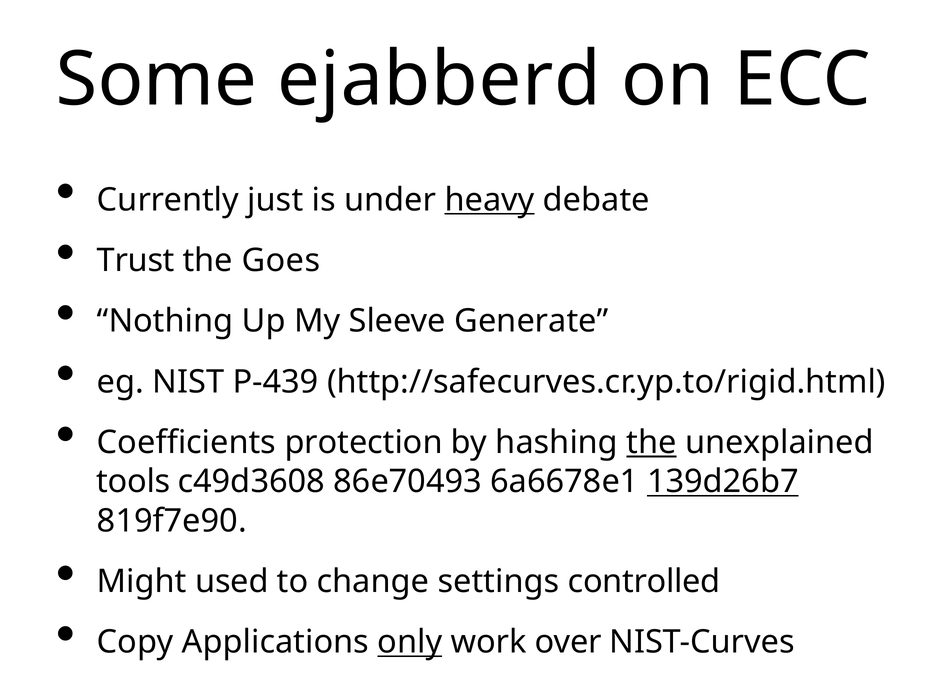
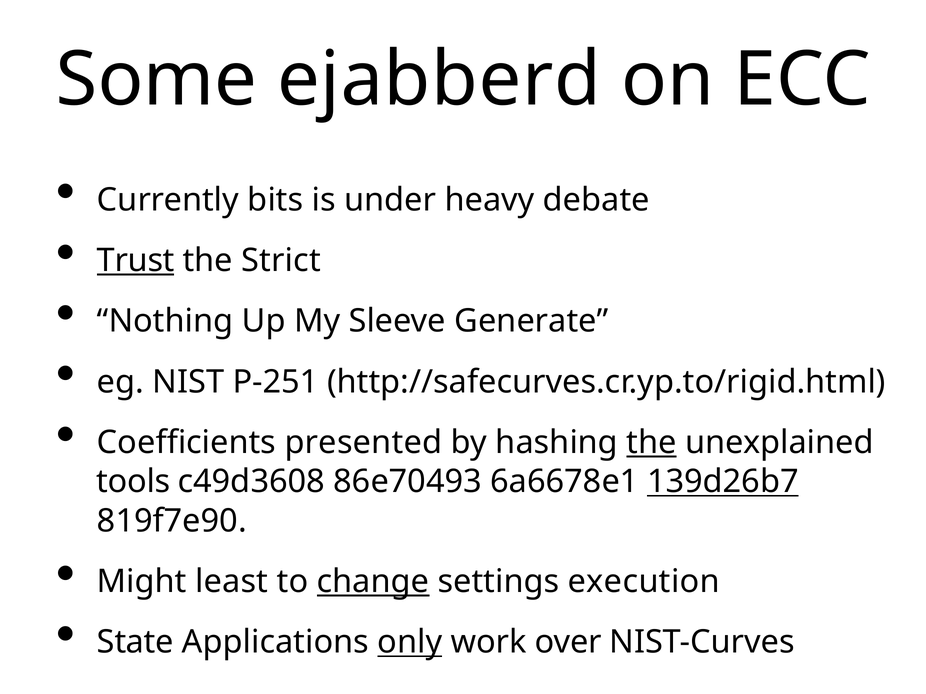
just: just -> bits
heavy underline: present -> none
Trust underline: none -> present
Goes: Goes -> Strict
P-439: P-439 -> P-251
protection: protection -> presented
used: used -> least
change underline: none -> present
controlled: controlled -> execution
Copy: Copy -> State
